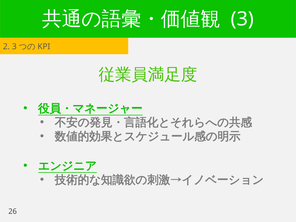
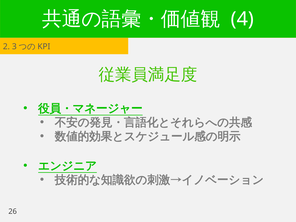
3: 3 -> 4
